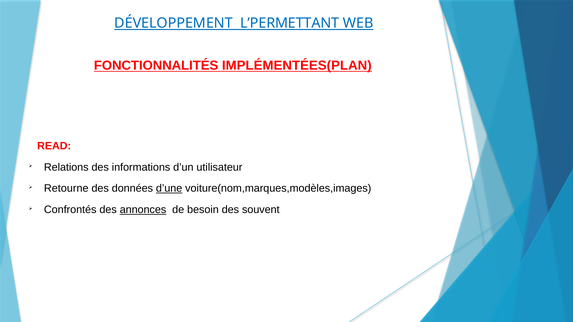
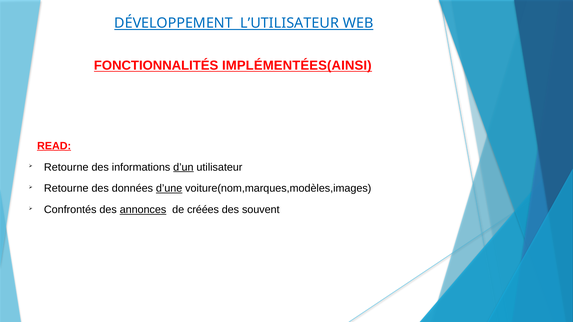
L’PERMETTANT: L’PERMETTANT -> L’UTILISATEUR
IMPLÉMENTÉES(PLAN: IMPLÉMENTÉES(PLAN -> IMPLÉMENTÉES(AINSI
READ underline: none -> present
Relations at (66, 167): Relations -> Retourne
d’un underline: none -> present
besoin: besoin -> créées
